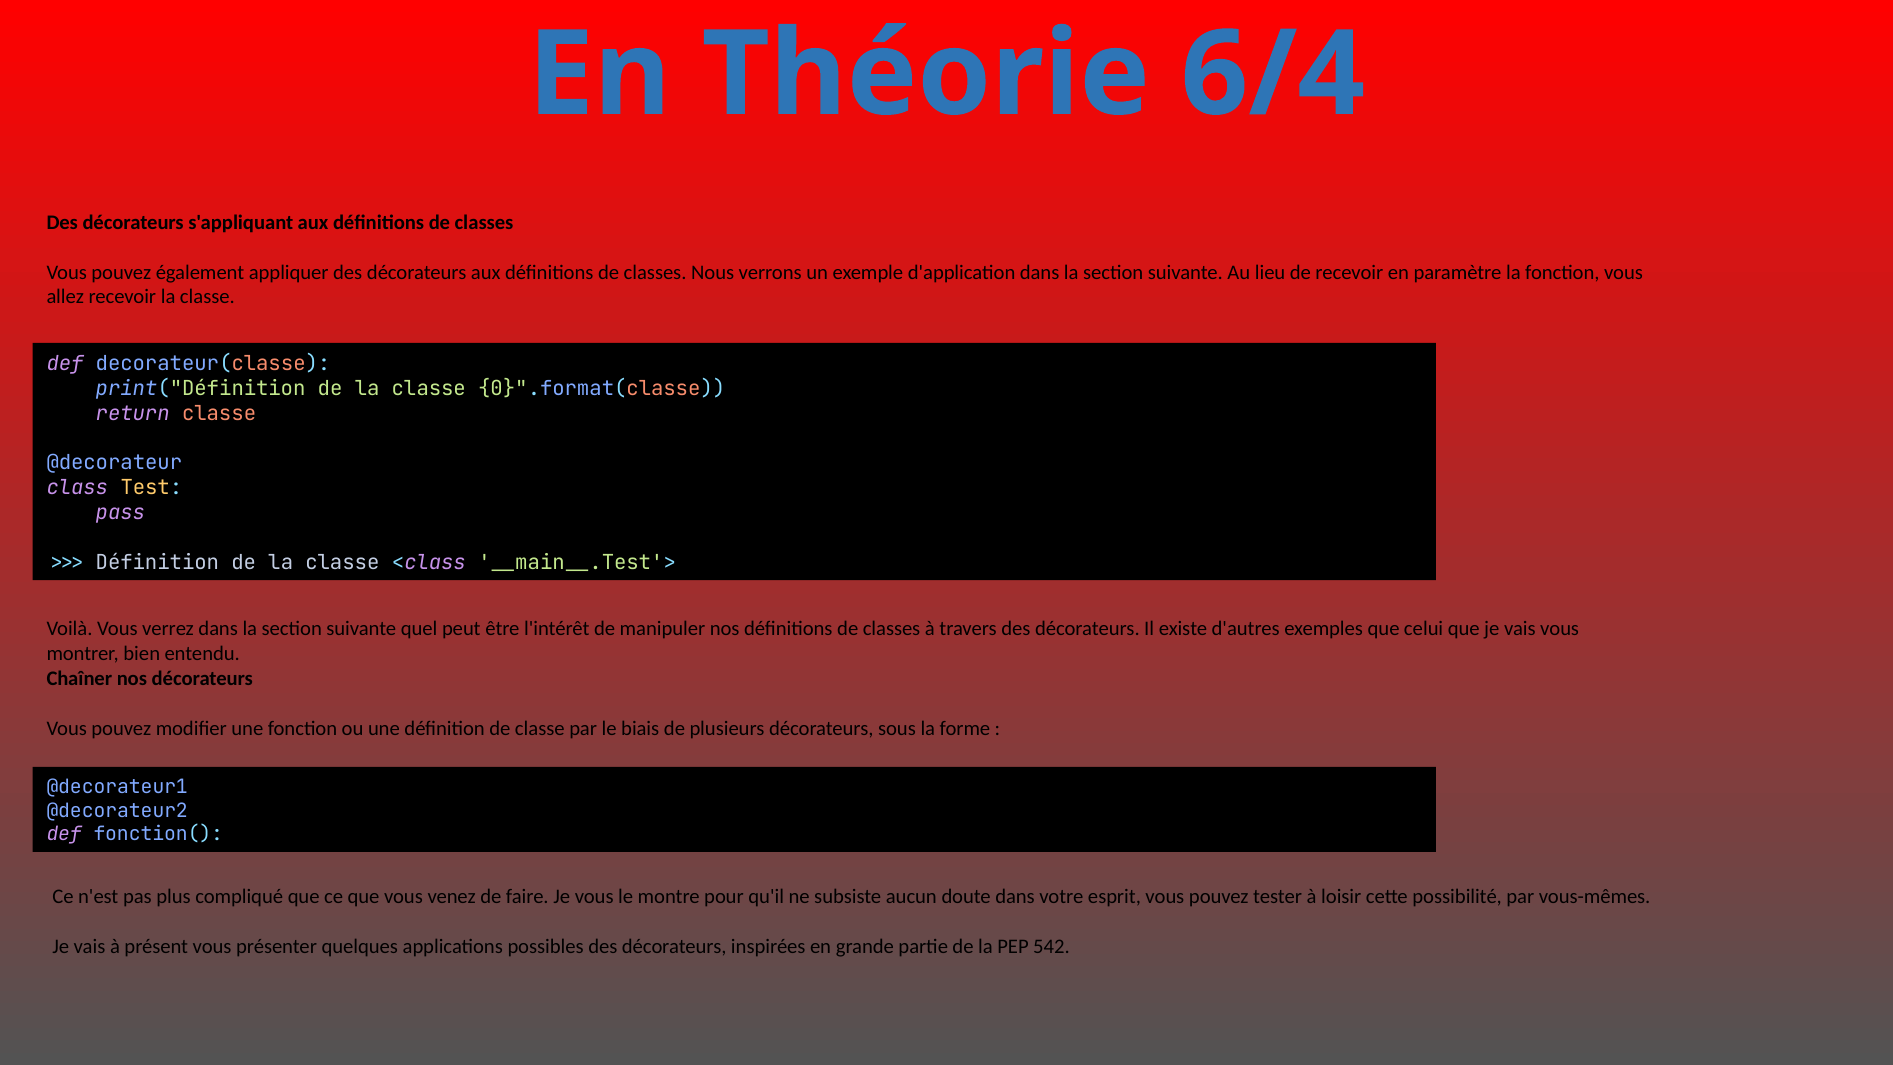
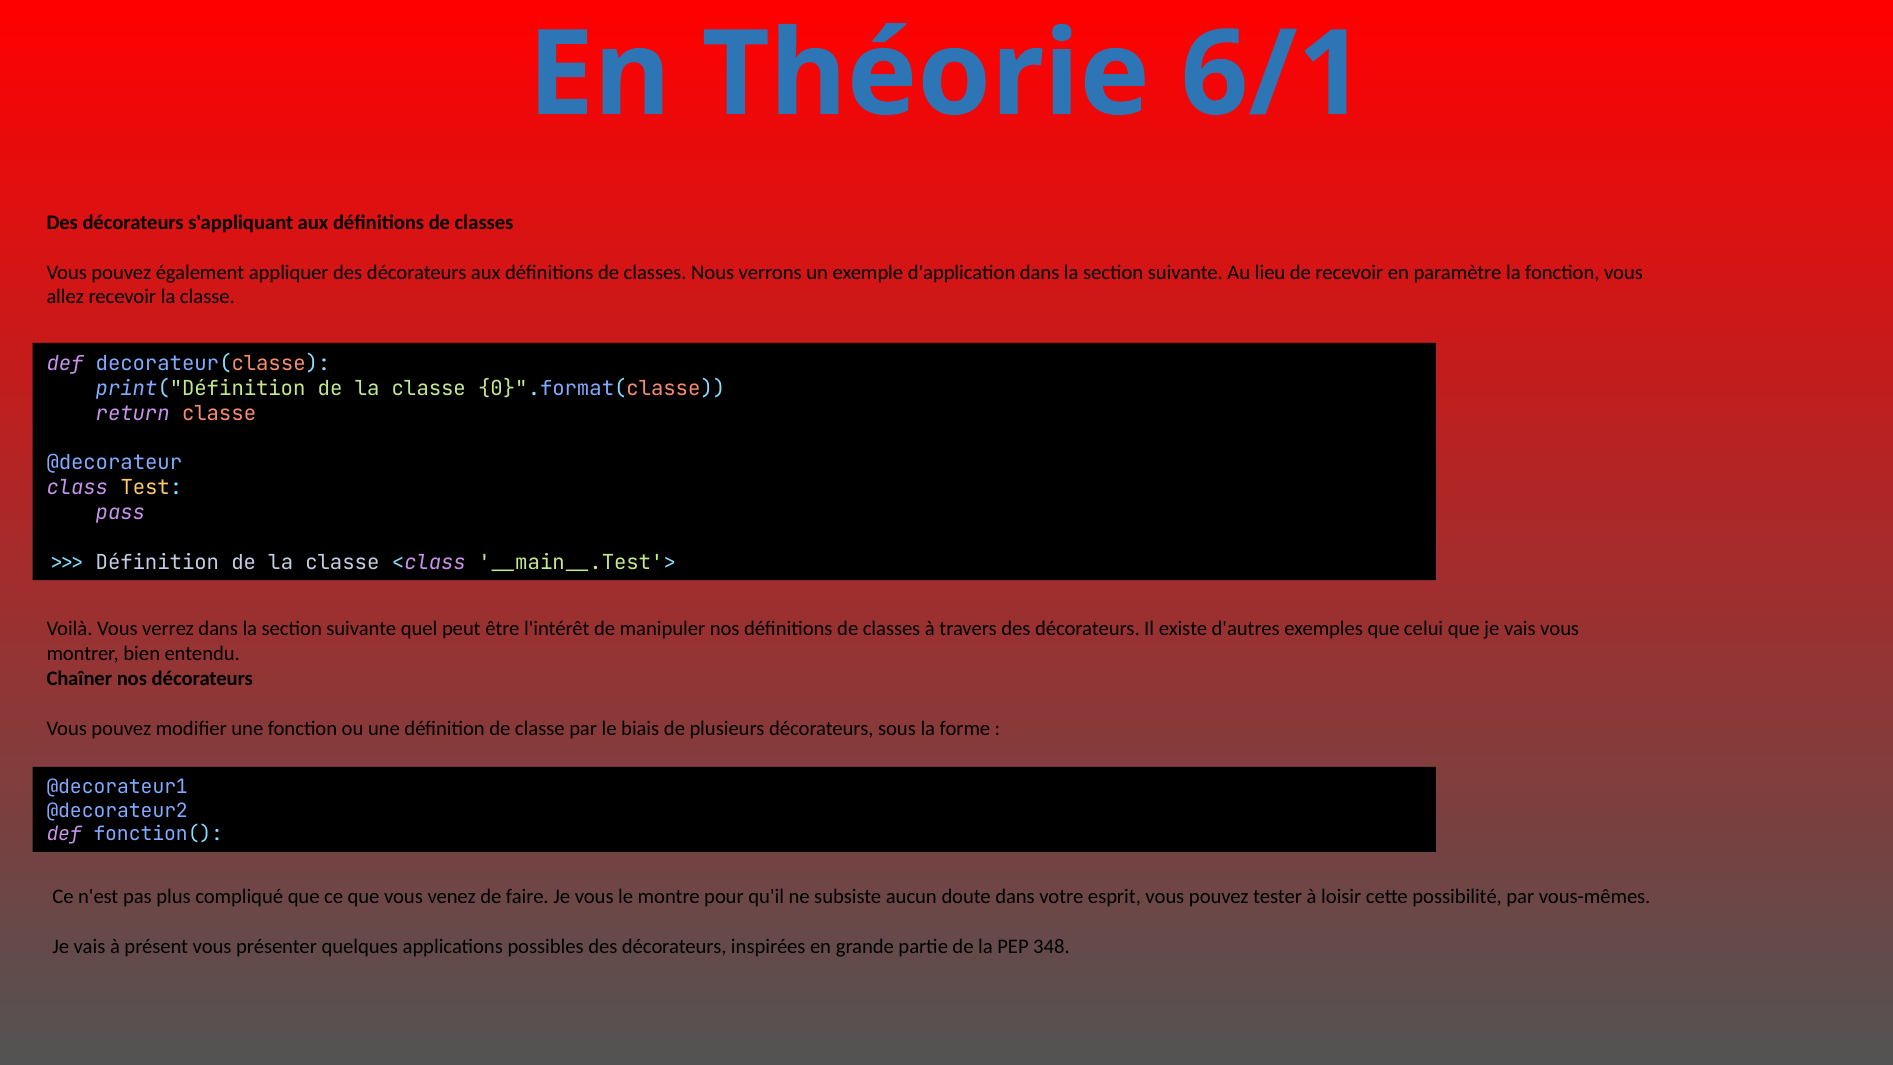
6/4: 6/4 -> 6/1
542: 542 -> 348
